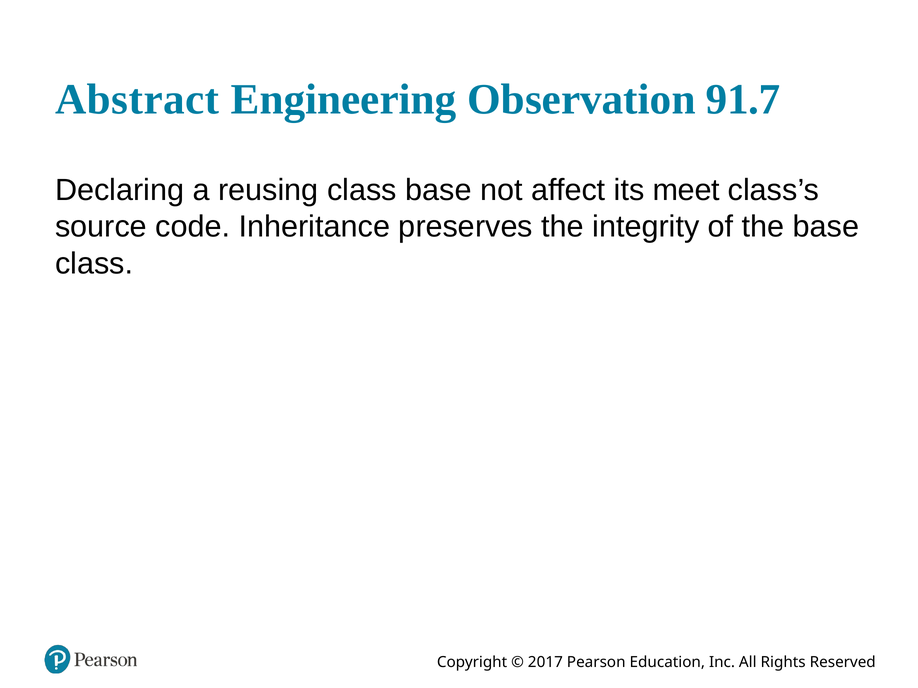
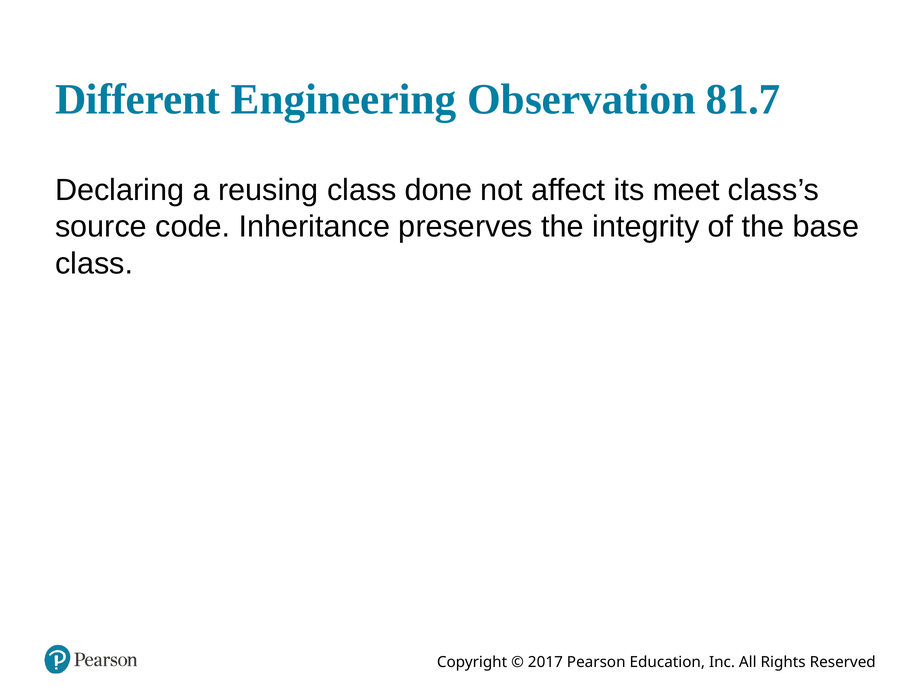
Abstract: Abstract -> Different
91.7: 91.7 -> 81.7
class base: base -> done
